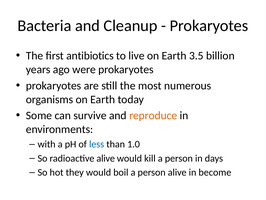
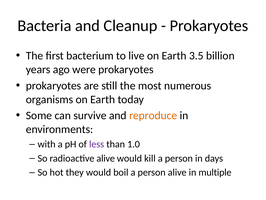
antibiotics: antibiotics -> bacterium
less colour: blue -> purple
become: become -> multiple
